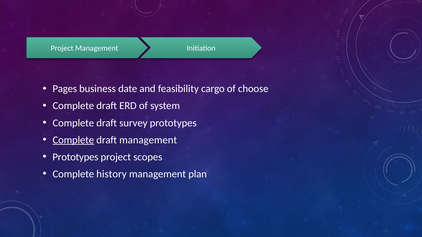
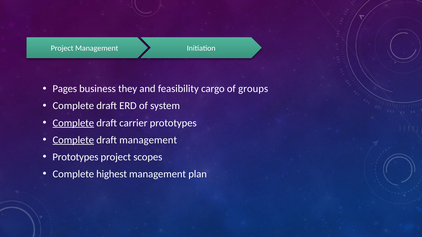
date: date -> they
choose: choose -> groups
Complete at (73, 123) underline: none -> present
survey: survey -> carrier
history: history -> highest
